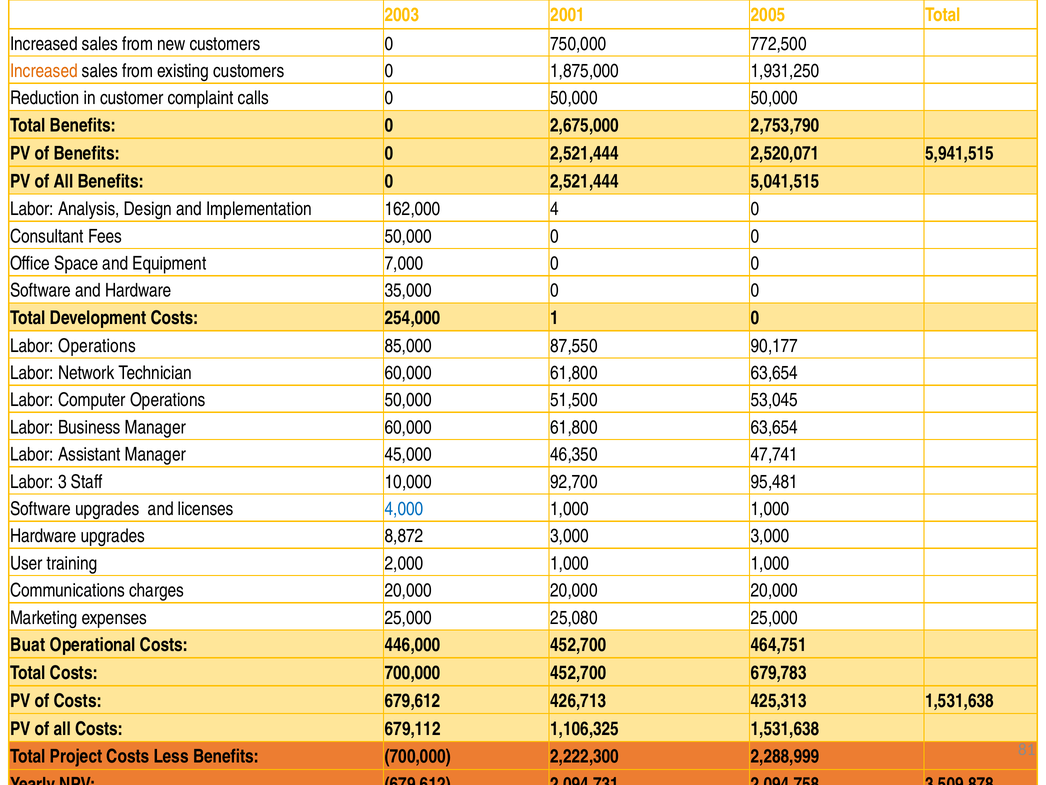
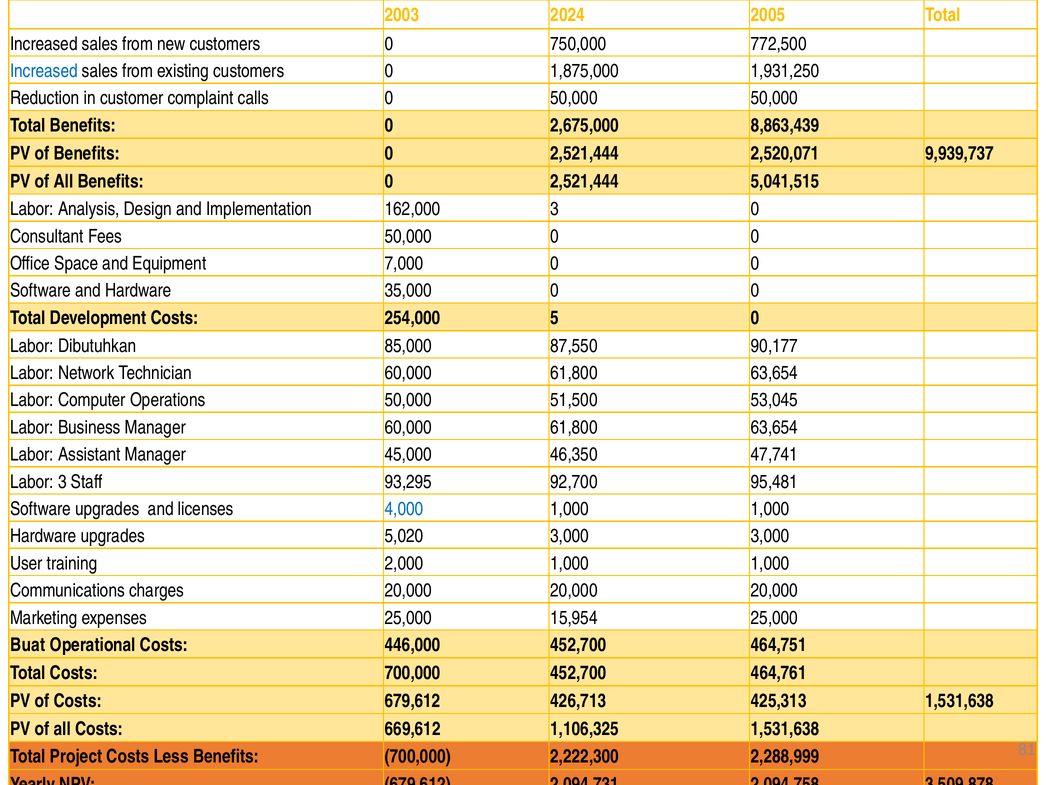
2001: 2001 -> 2024
Increased at (44, 71) colour: orange -> blue
2,753,790: 2,753,790 -> 8,863,439
5,941,515: 5,941,515 -> 9,939,737
162,000 4: 4 -> 3
1: 1 -> 5
Labor Operations: Operations -> Dibutuhkan
10,000: 10,000 -> 93,295
8,872: 8,872 -> 5,020
25,080: 25,080 -> 15,954
679,783: 679,783 -> 464,761
679,112: 679,112 -> 669,612
